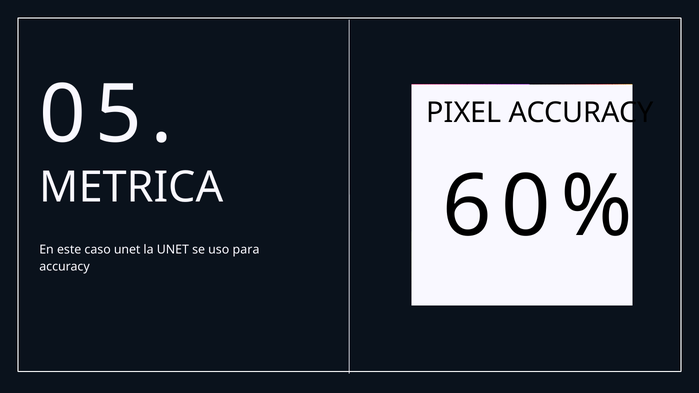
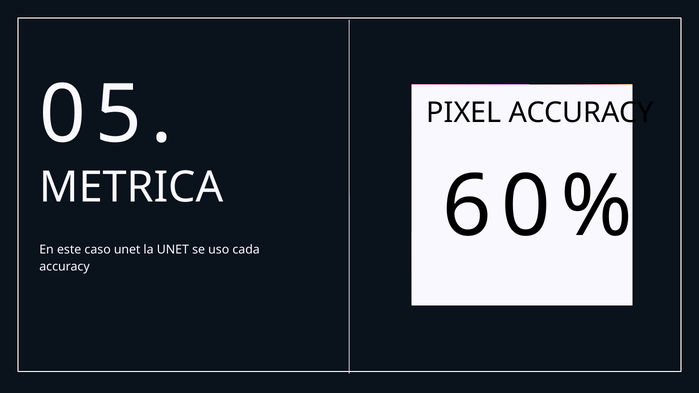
para: para -> cada
